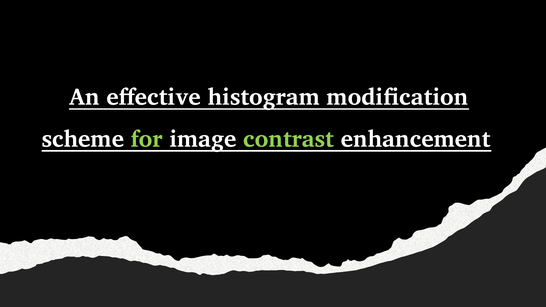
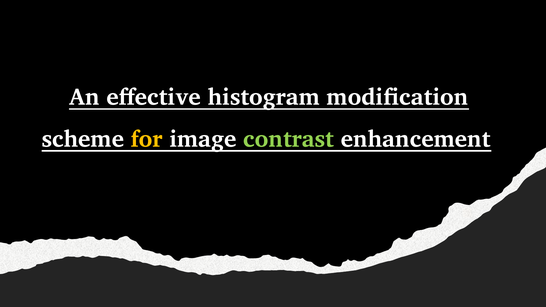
for colour: light green -> yellow
